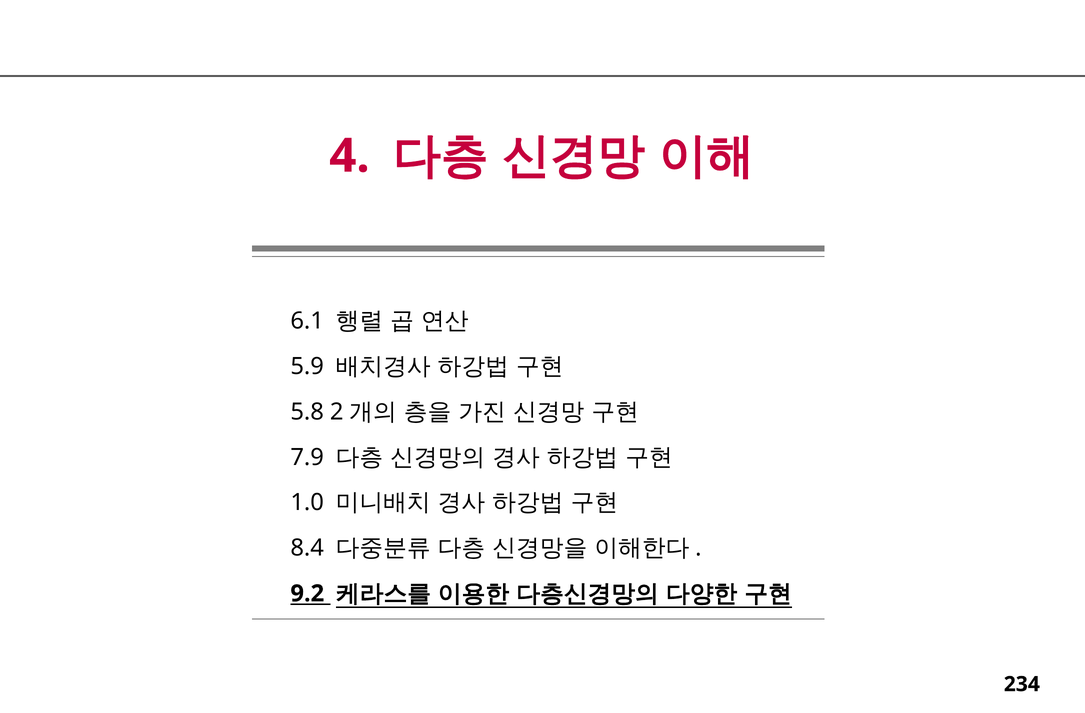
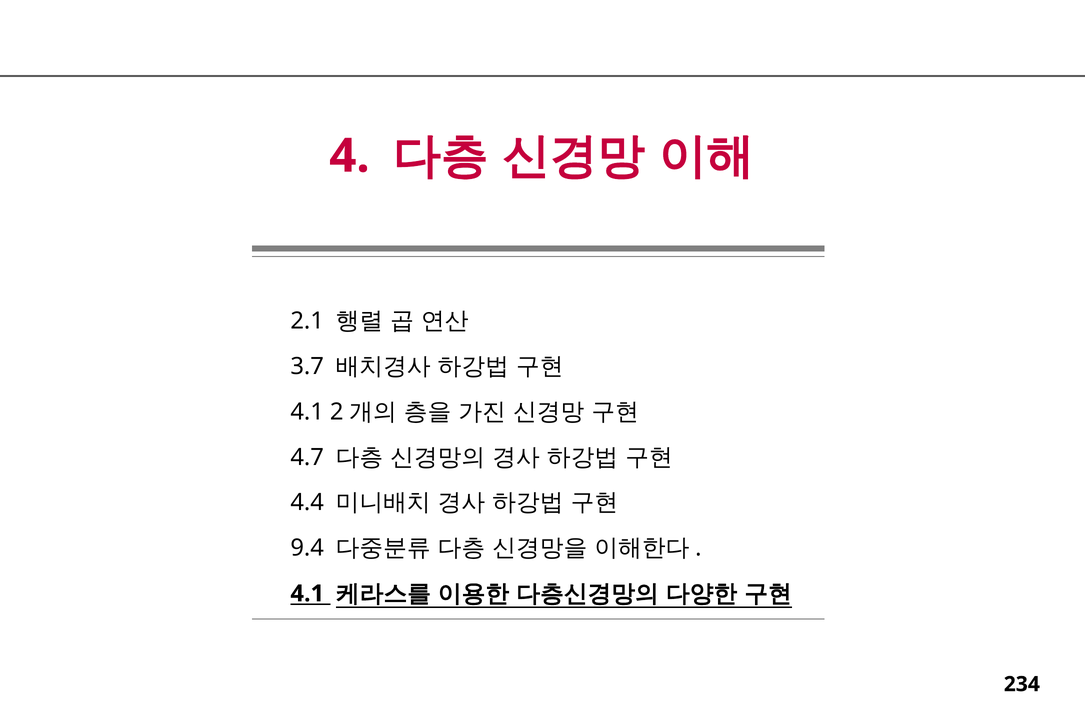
6.1: 6.1 -> 2.1
5.9: 5.9 -> 3.7
5.8 at (307, 412): 5.8 -> 4.1
7.9: 7.9 -> 4.7
1.0: 1.0 -> 4.4
8.4: 8.4 -> 9.4
9.2 at (307, 593): 9.2 -> 4.1
